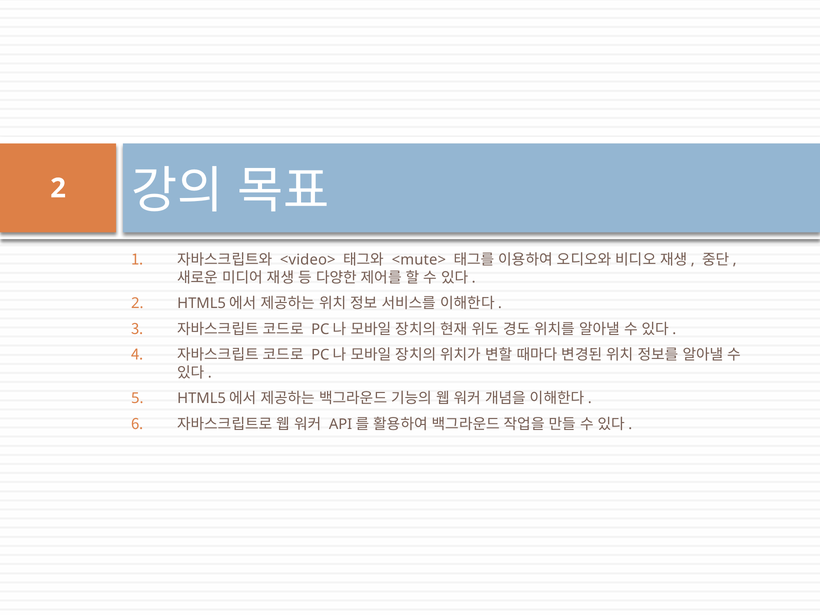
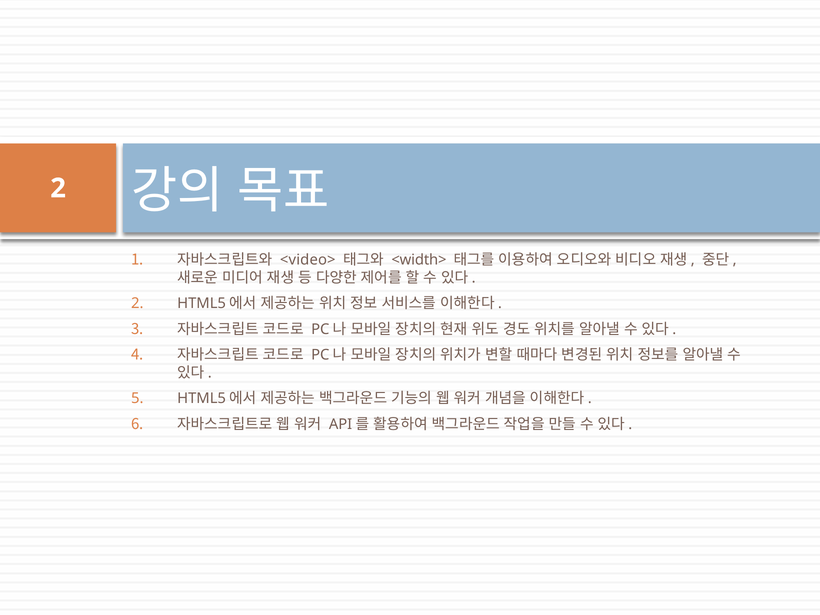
<mute>: <mute> -> <width>
